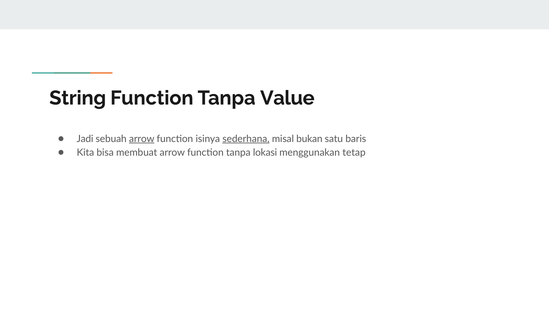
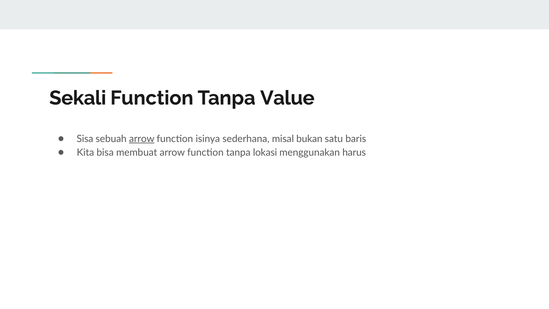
String: String -> Sekali
Jadi: Jadi -> Sisa
sederhana underline: present -> none
tetap: tetap -> harus
